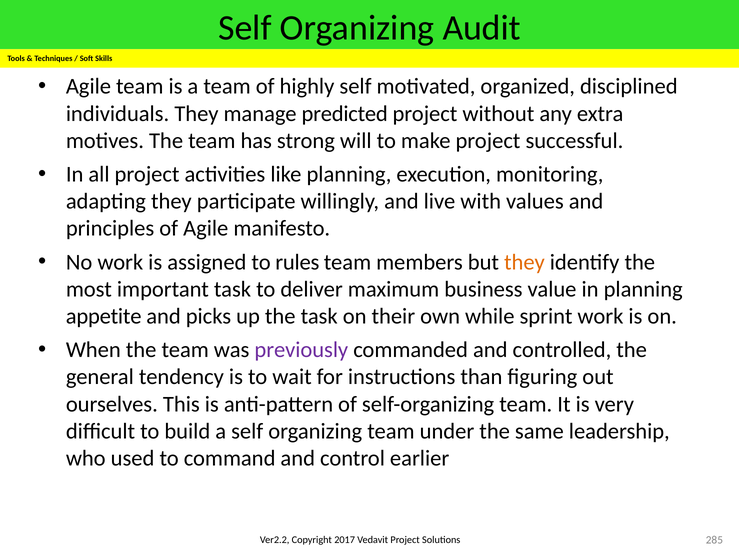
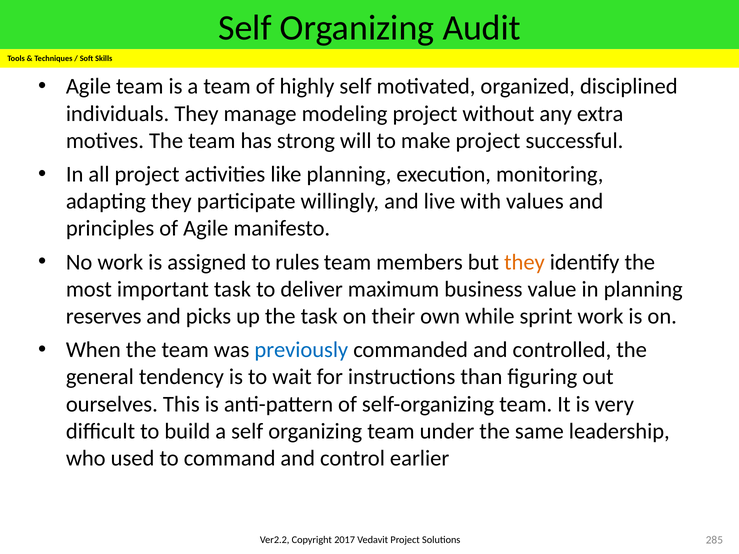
predicted: predicted -> modeling
appetite: appetite -> reserves
previously colour: purple -> blue
